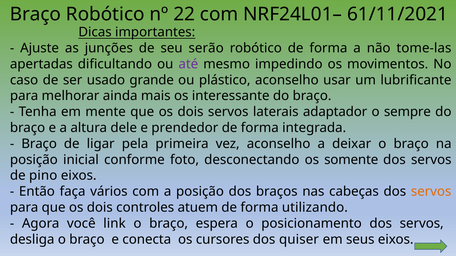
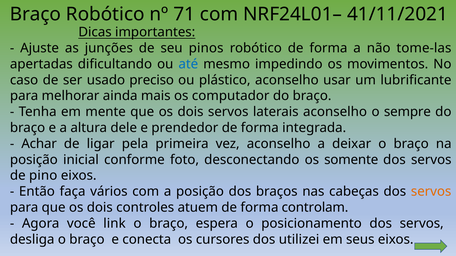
22: 22 -> 71
61/11/2021: 61/11/2021 -> 41/11/2021
serão: serão -> pinos
até colour: purple -> blue
grande: grande -> preciso
interessante: interessante -> computador
laterais adaptador: adaptador -> aconselho
Braço at (39, 144): Braço -> Achar
utilizando: utilizando -> controlam
quiser: quiser -> utilizei
